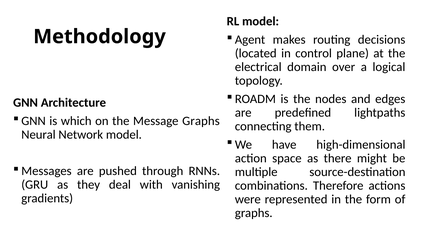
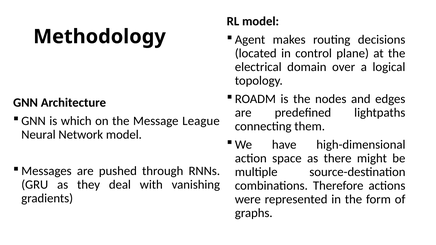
Message Graphs: Graphs -> League
